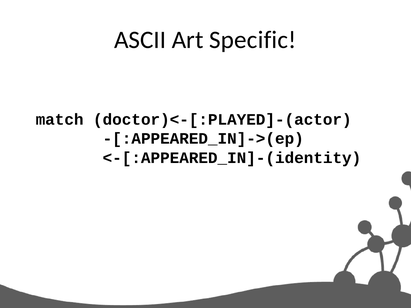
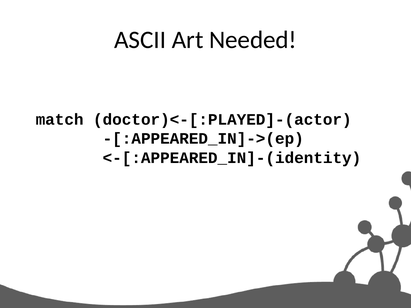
Specific: Specific -> Needed
